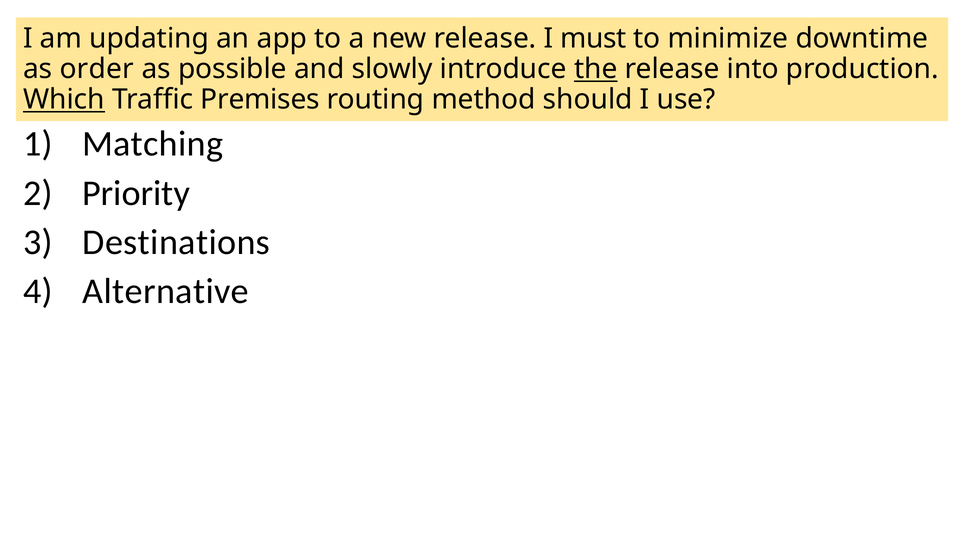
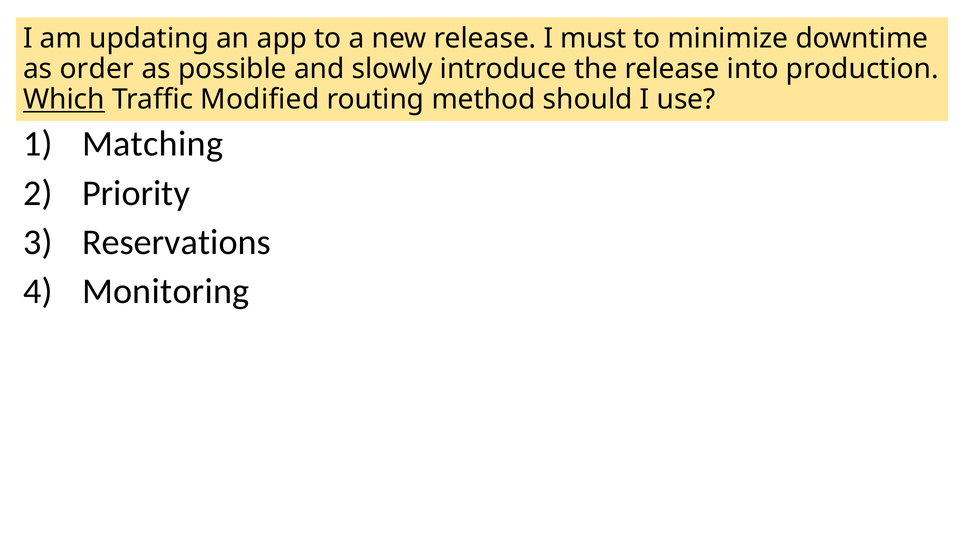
the underline: present -> none
Premises: Premises -> Modified
Destinations: Destinations -> Reservations
Alternative: Alternative -> Monitoring
